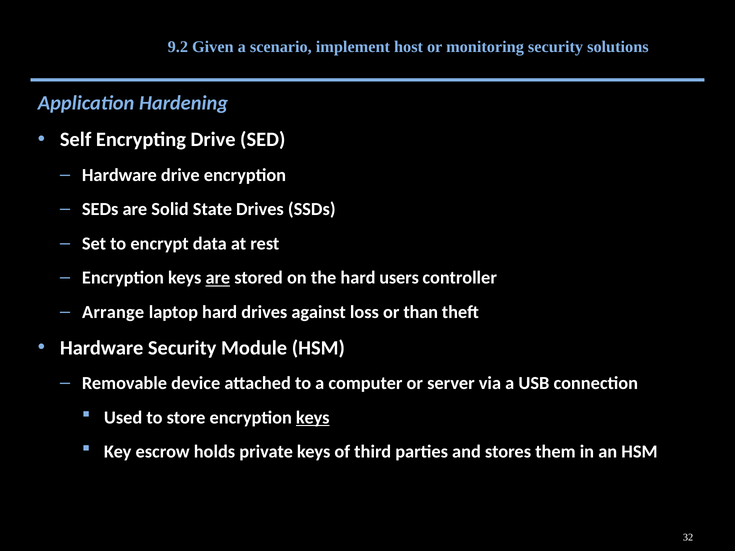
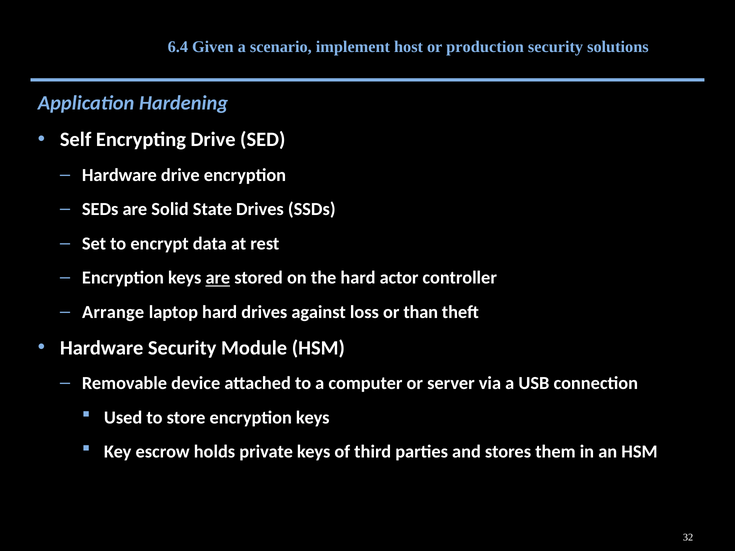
9.2: 9.2 -> 6.4
monitoring: monitoring -> production
users: users -> actor
keys at (313, 418) underline: present -> none
